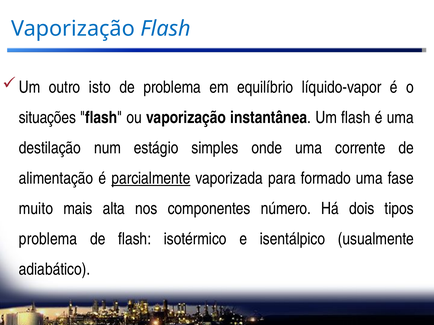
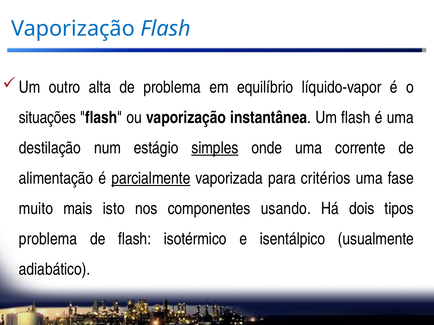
isto: isto -> alta
simples underline: none -> present
formado: formado -> critérios
alta: alta -> isto
número: número -> usando
